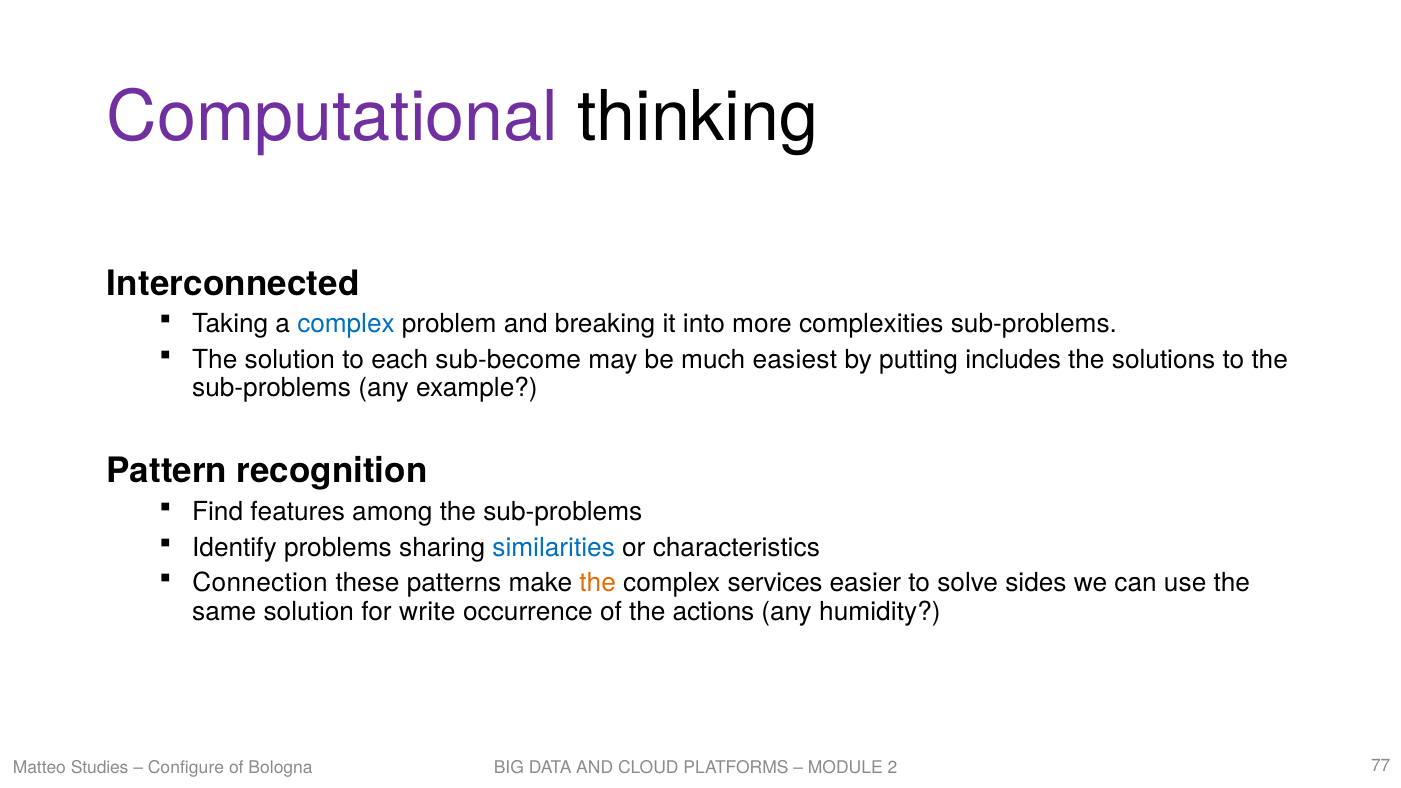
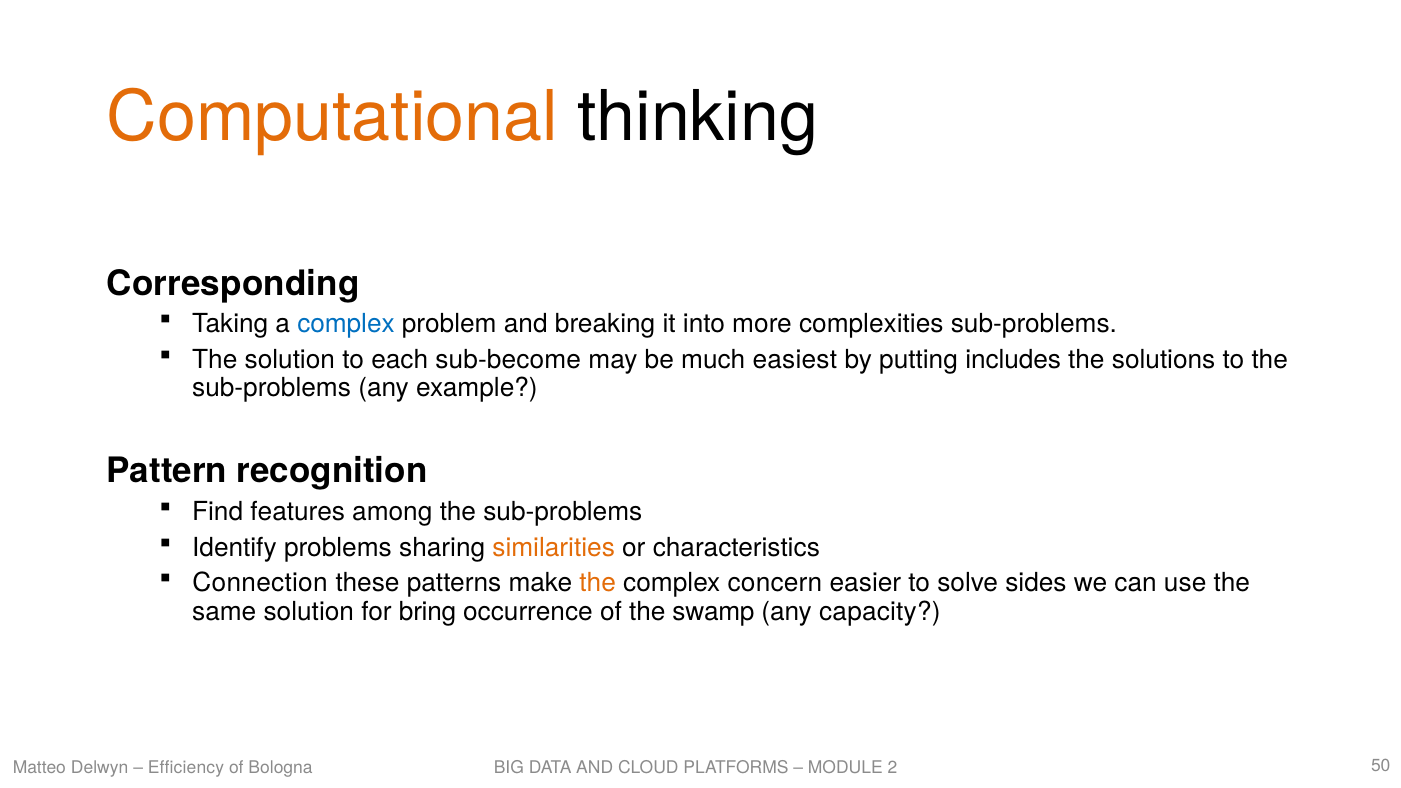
Computational colour: purple -> orange
Interconnected: Interconnected -> Corresponding
similarities colour: blue -> orange
services: services -> concern
write: write -> bring
actions: actions -> swamp
humidity: humidity -> capacity
Studies: Studies -> Delwyn
Configure: Configure -> Efficiency
77: 77 -> 50
